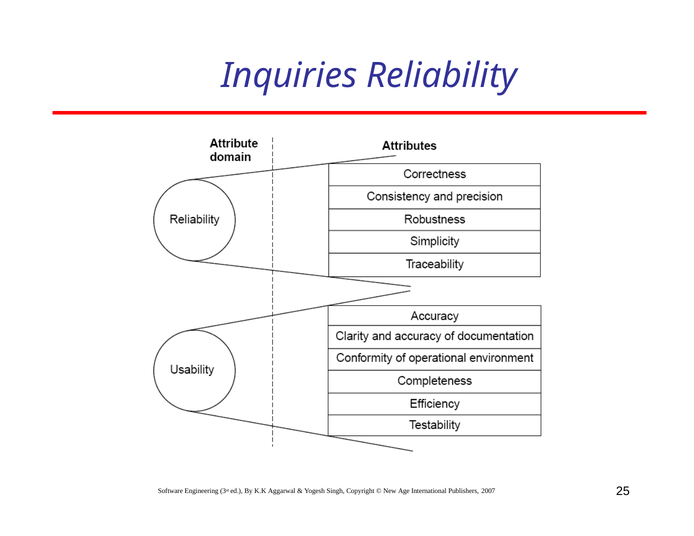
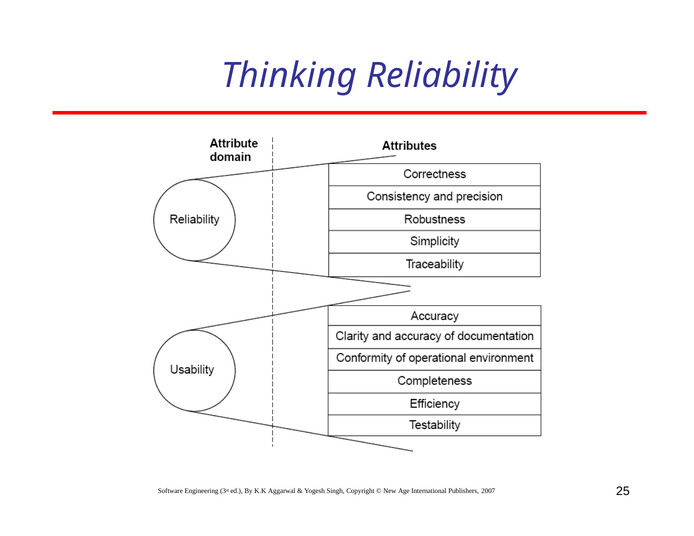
Inquiries: Inquiries -> Thinking
